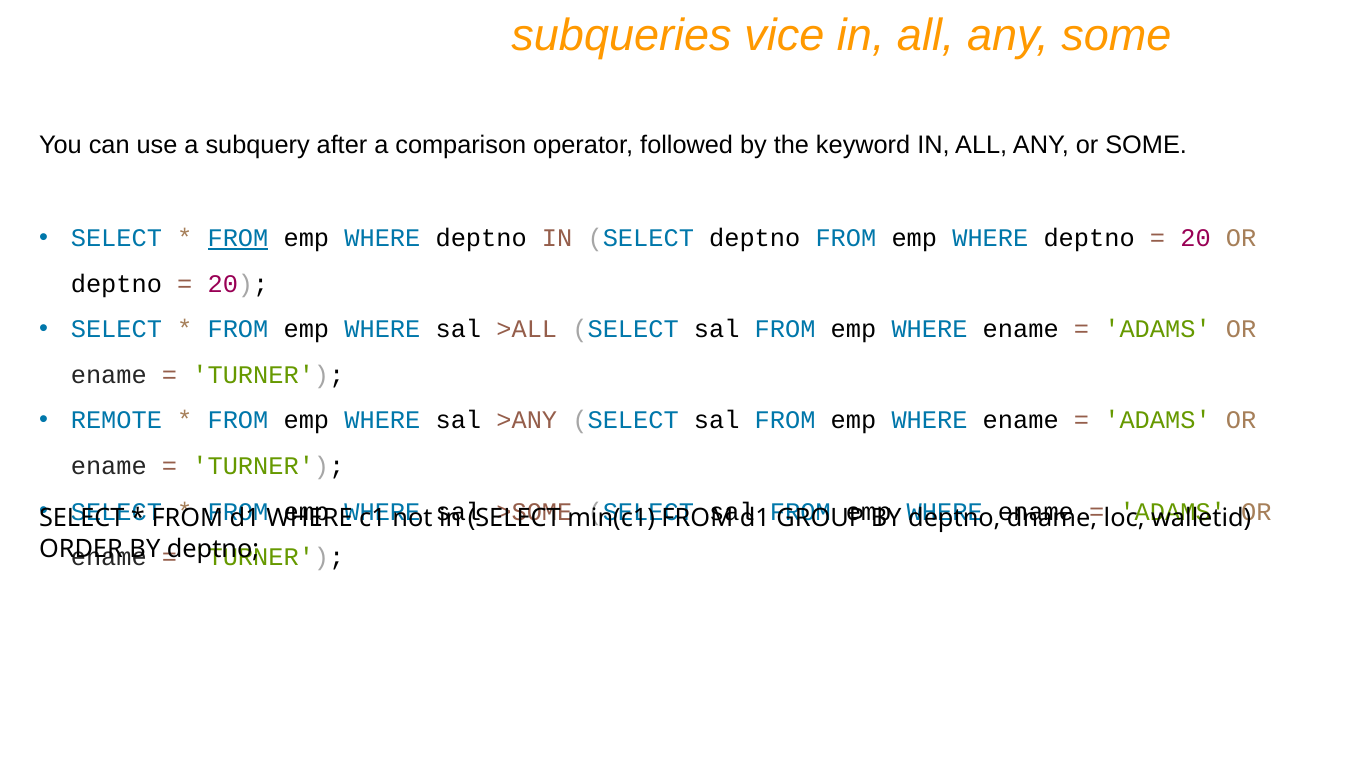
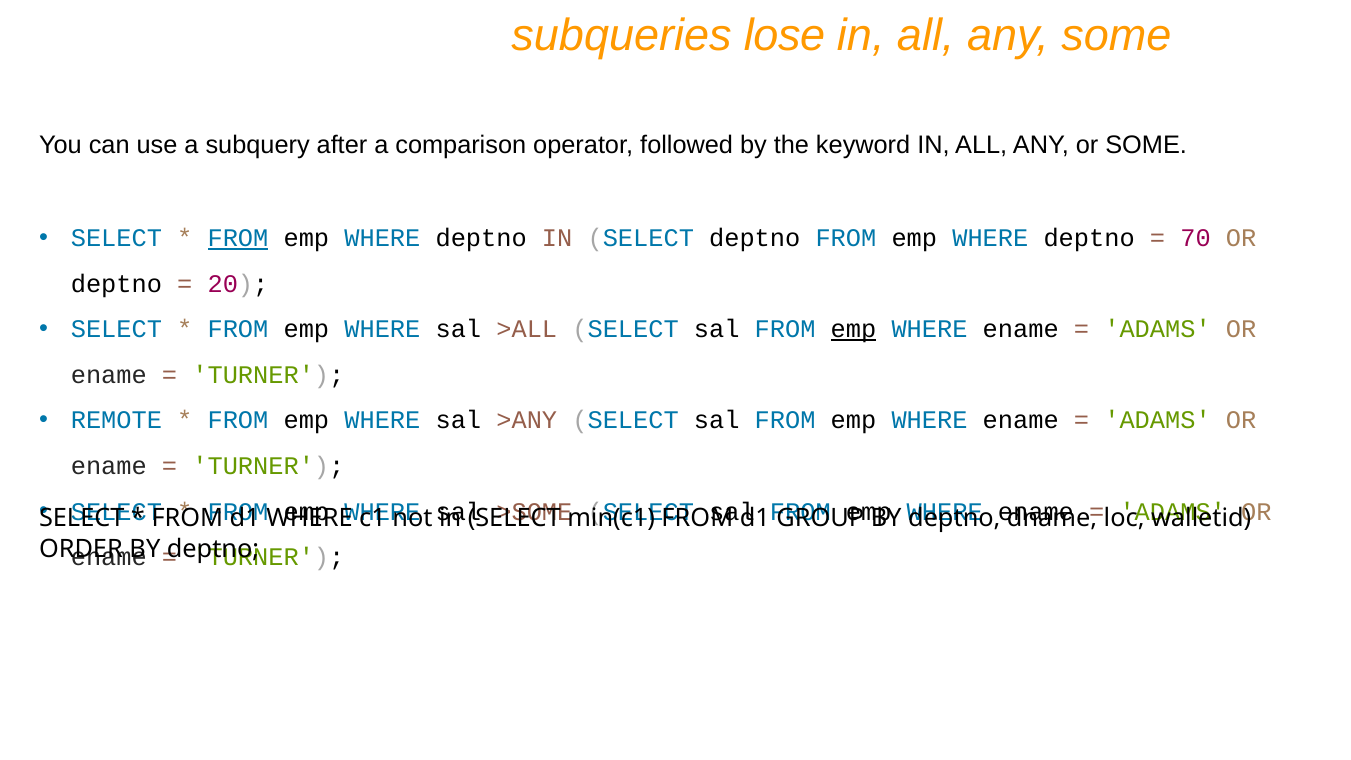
vice: vice -> lose
20 at (1196, 238): 20 -> 70
emp at (854, 329) underline: none -> present
